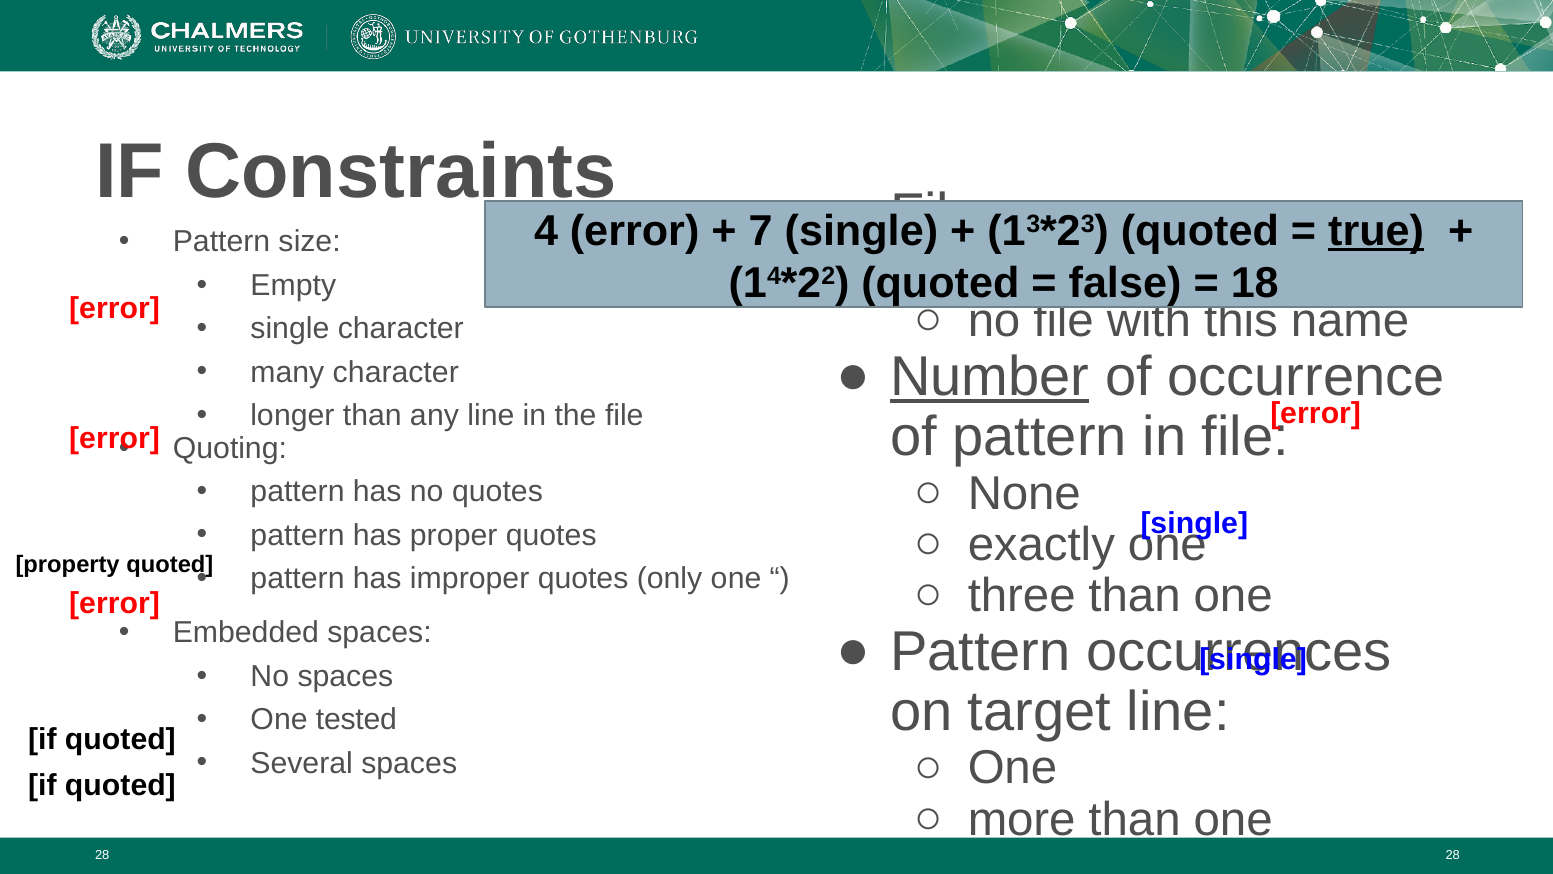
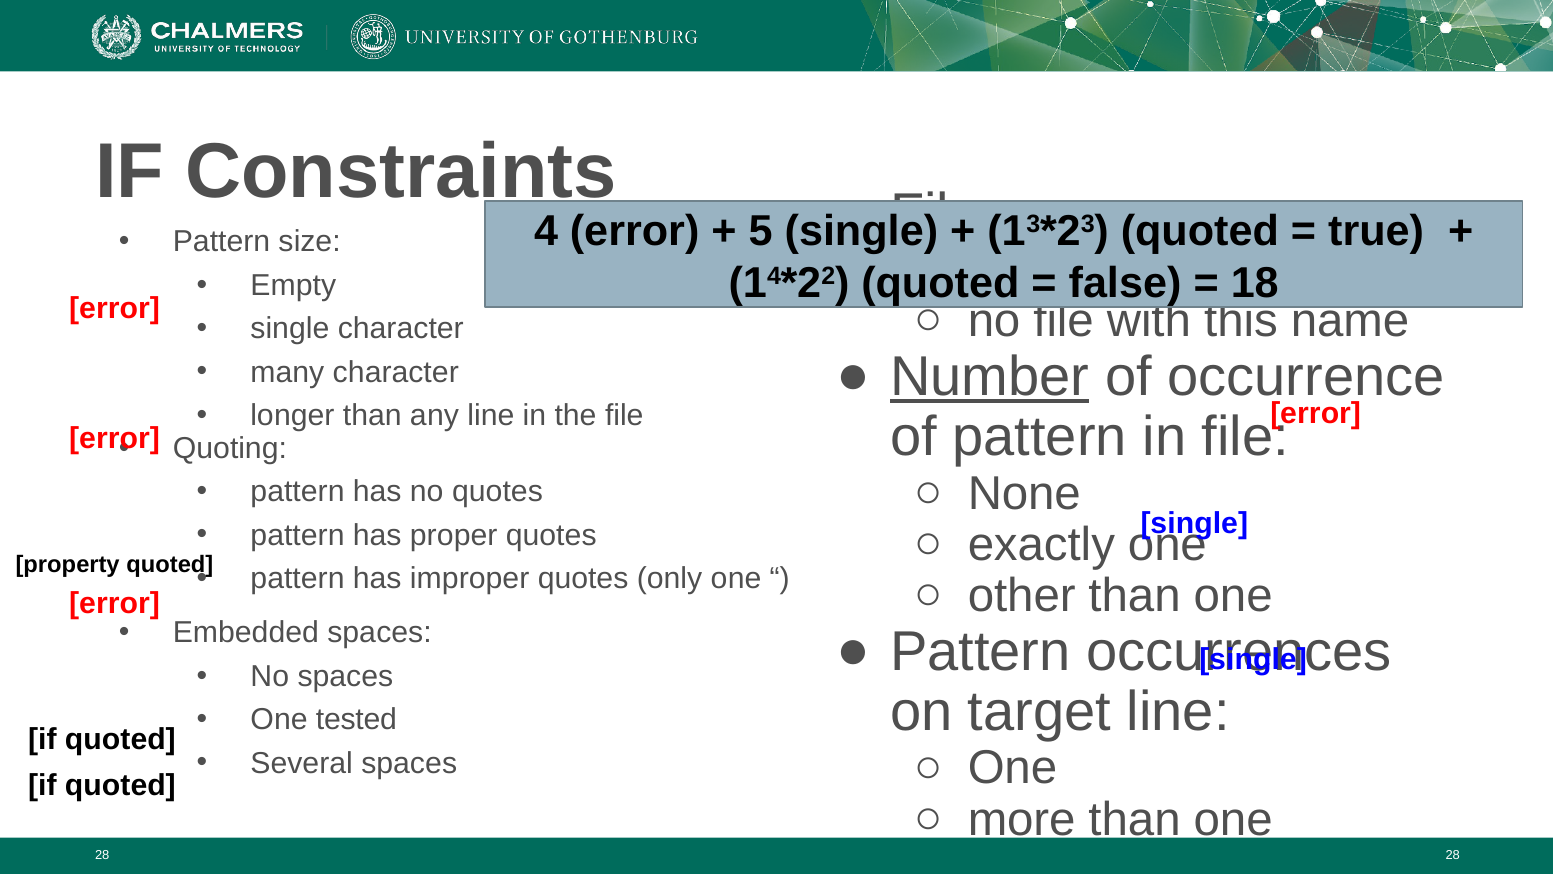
7: 7 -> 5
true underline: present -> none
three: three -> other
